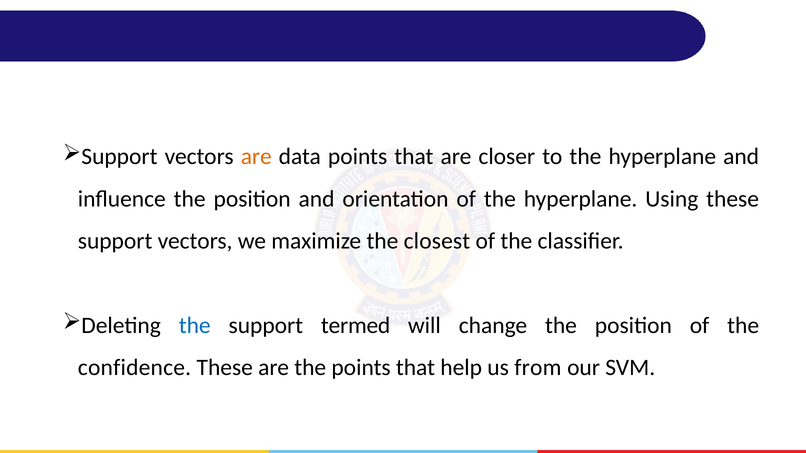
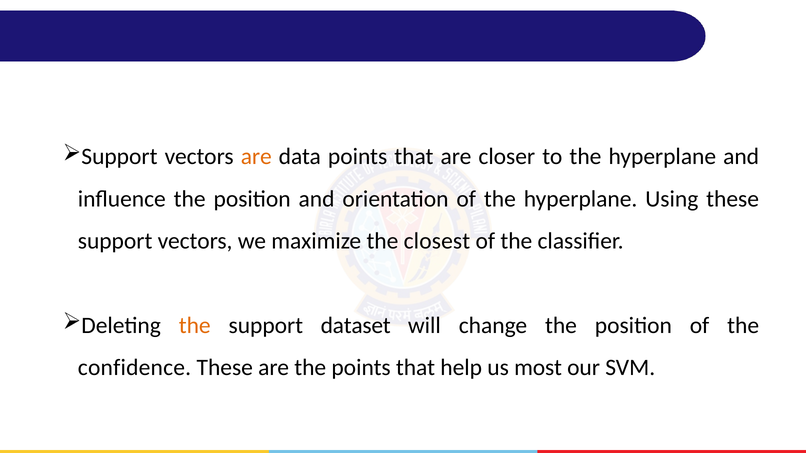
the at (195, 326) colour: blue -> orange
termed: termed -> dataset
from: from -> most
